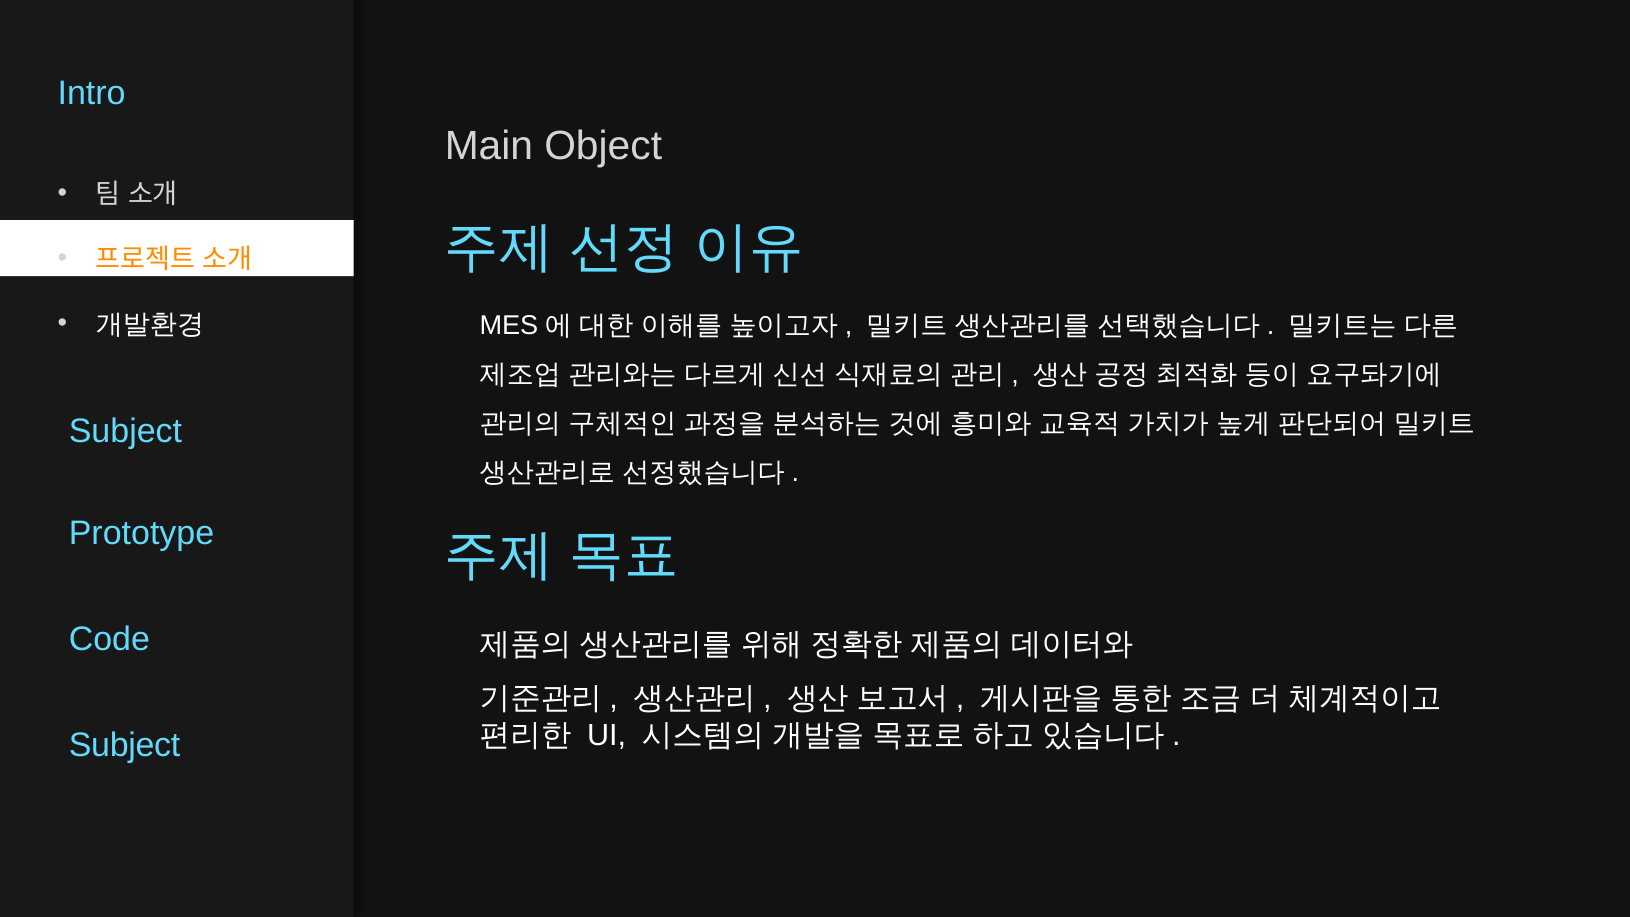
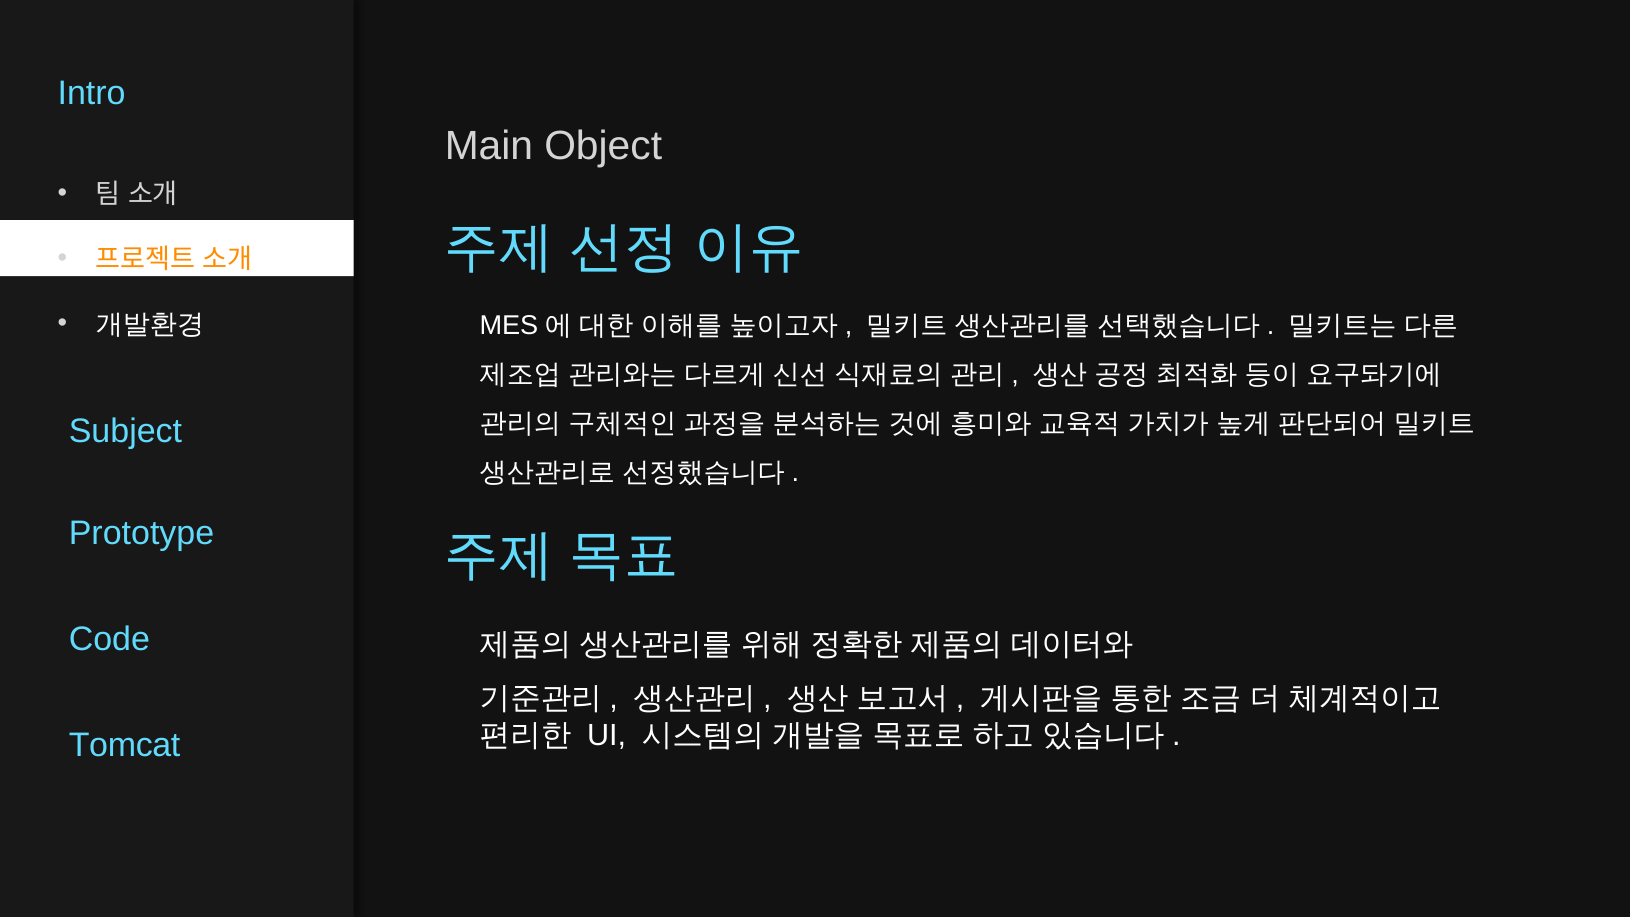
Subject at (125, 745): Subject -> Tomcat
